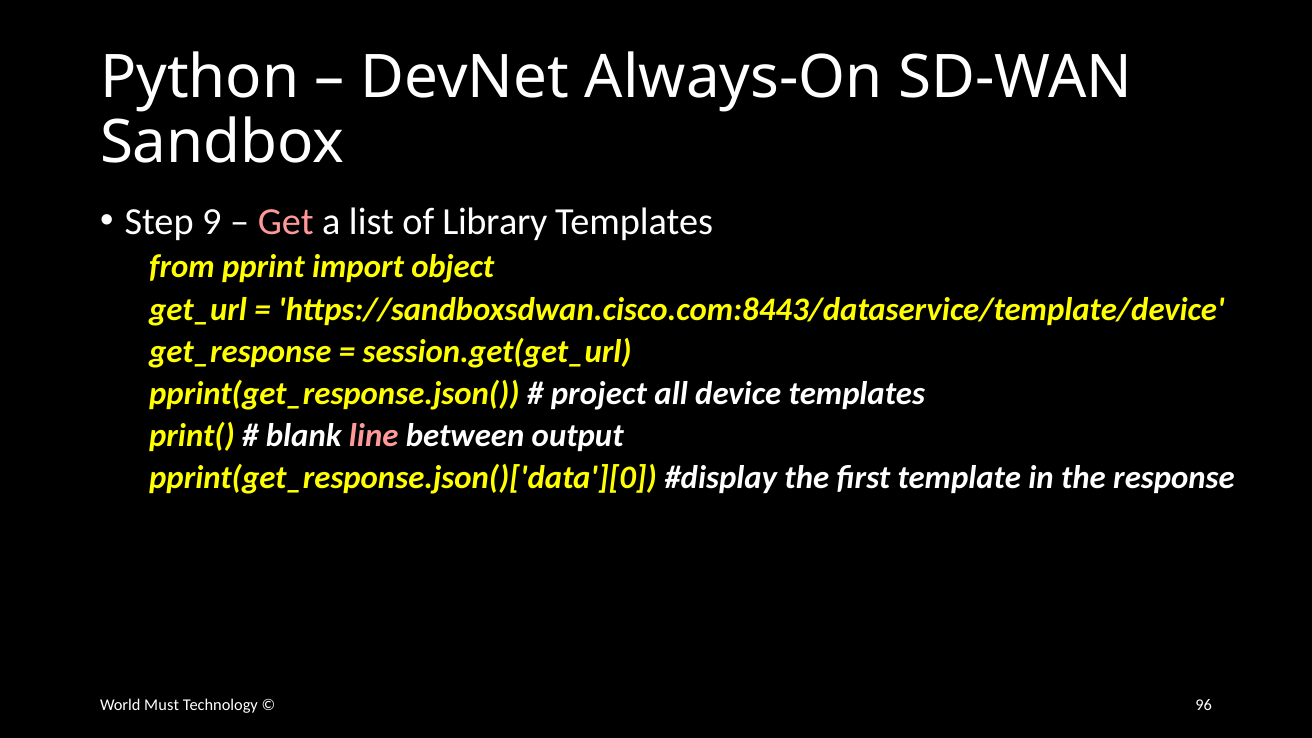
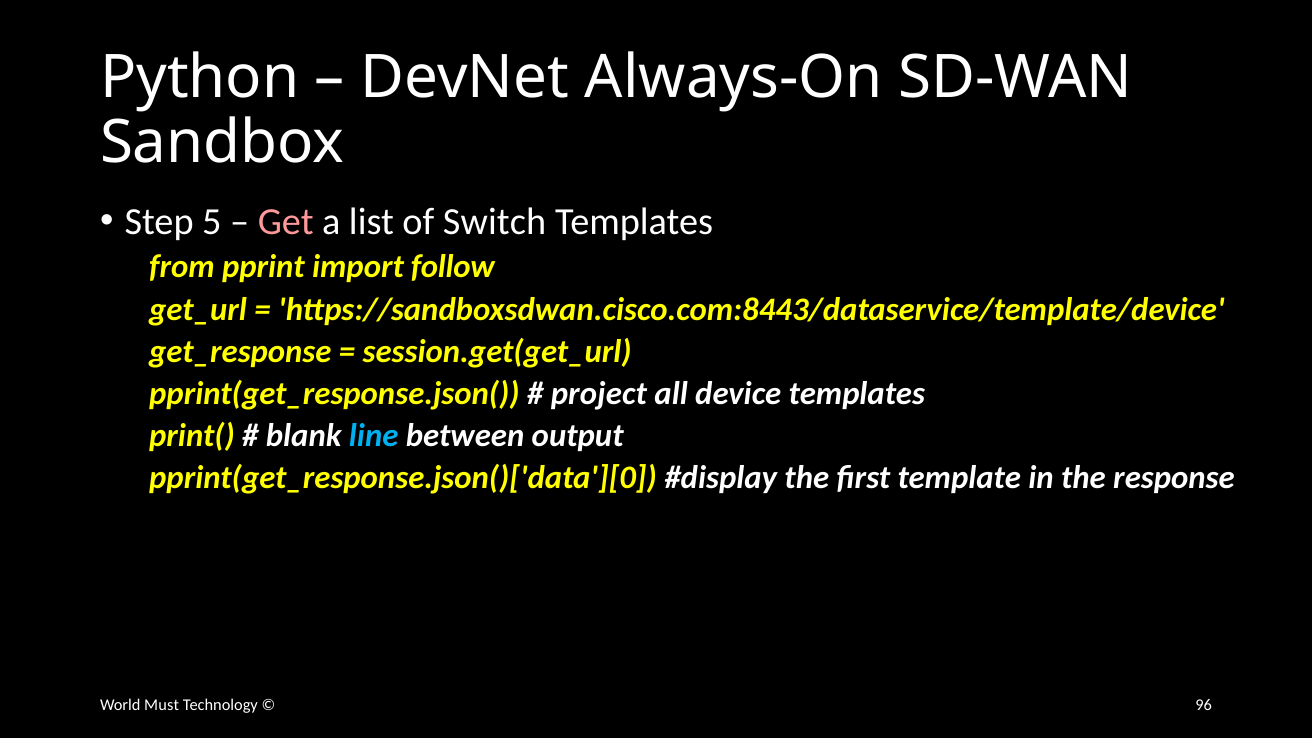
9: 9 -> 5
Library: Library -> Switch
object: object -> follow
line colour: pink -> light blue
